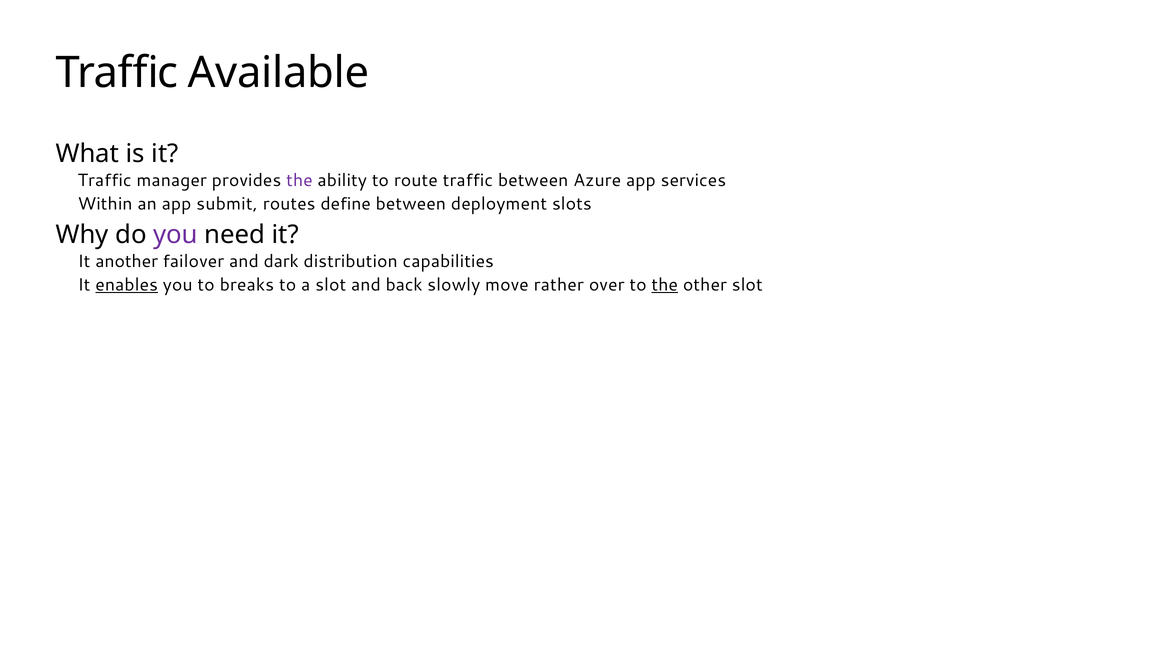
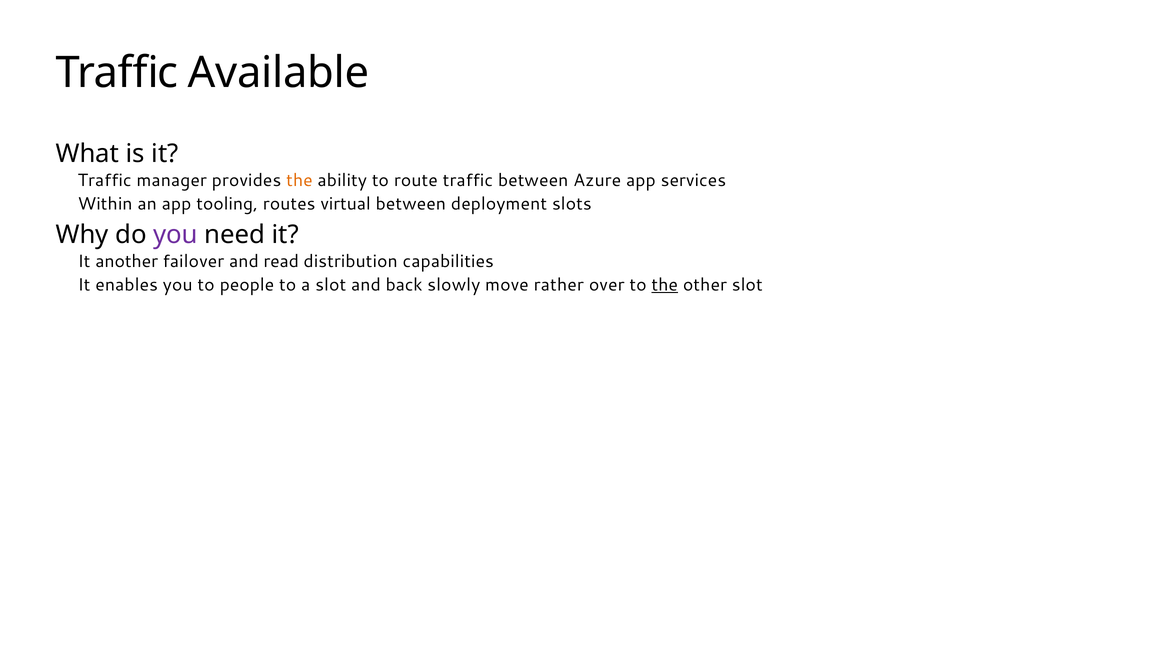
the at (299, 180) colour: purple -> orange
submit: submit -> tooling
define: define -> virtual
dark: dark -> read
enables underline: present -> none
breaks: breaks -> people
